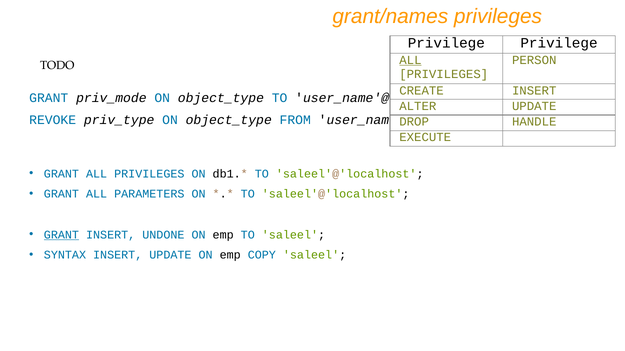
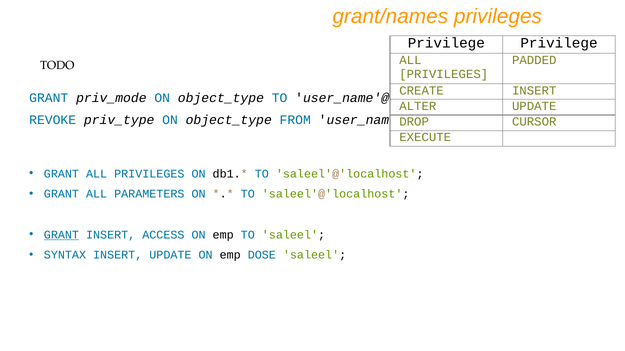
ALL at (410, 60) underline: present -> none
PERSON: PERSON -> PADDED
HANDLE: HANDLE -> CURSOR
UNDONE: UNDONE -> ACCESS
COPY: COPY -> DOSE
